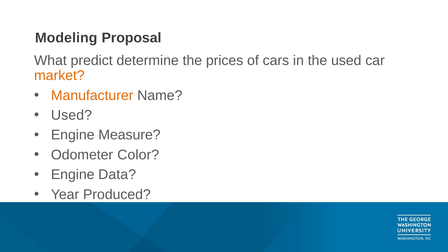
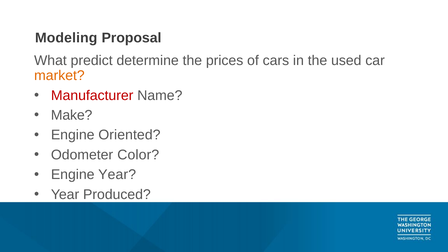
Manufacturer colour: orange -> red
Used at (71, 115): Used -> Make
Measure: Measure -> Oriented
Engine Data: Data -> Year
